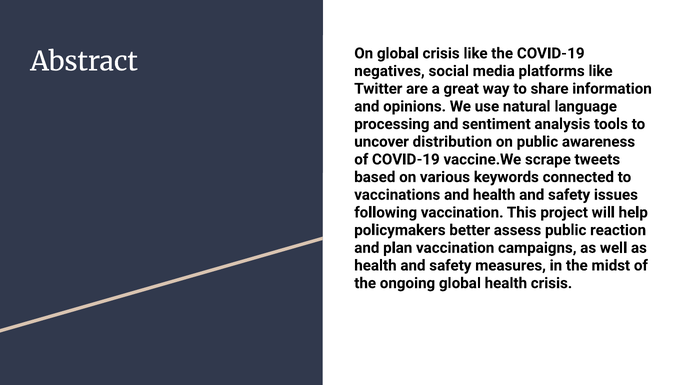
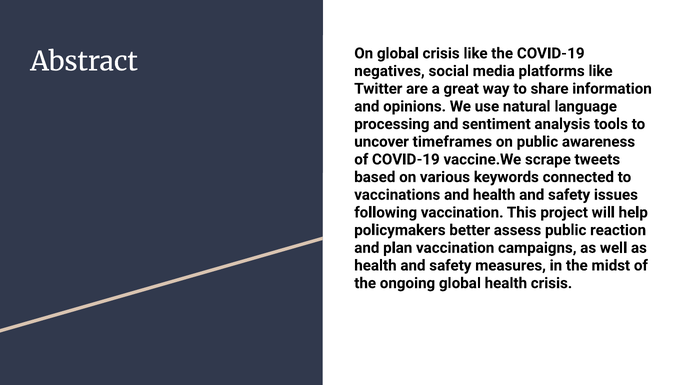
distribution: distribution -> timeframes
